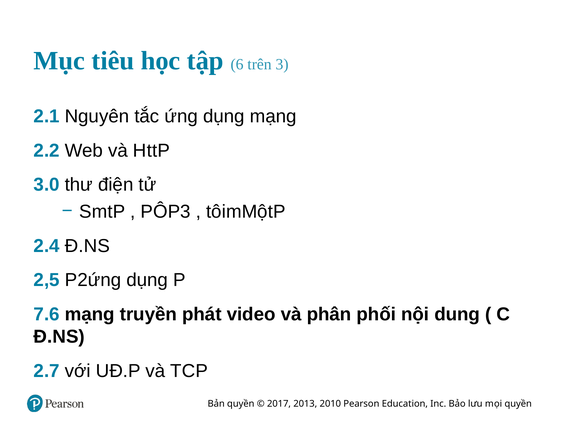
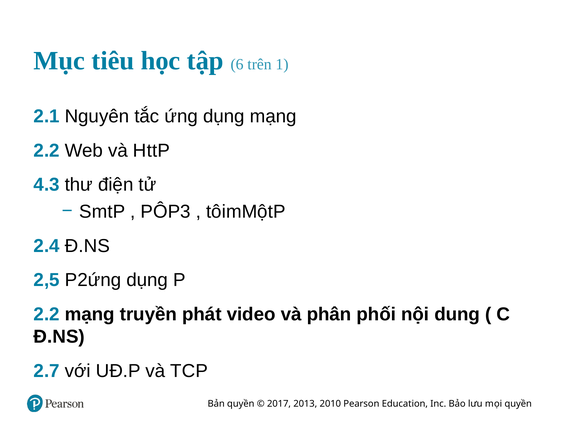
3: 3 -> 1
3.0: 3.0 -> 4.3
7.6 at (47, 314): 7.6 -> 2.2
